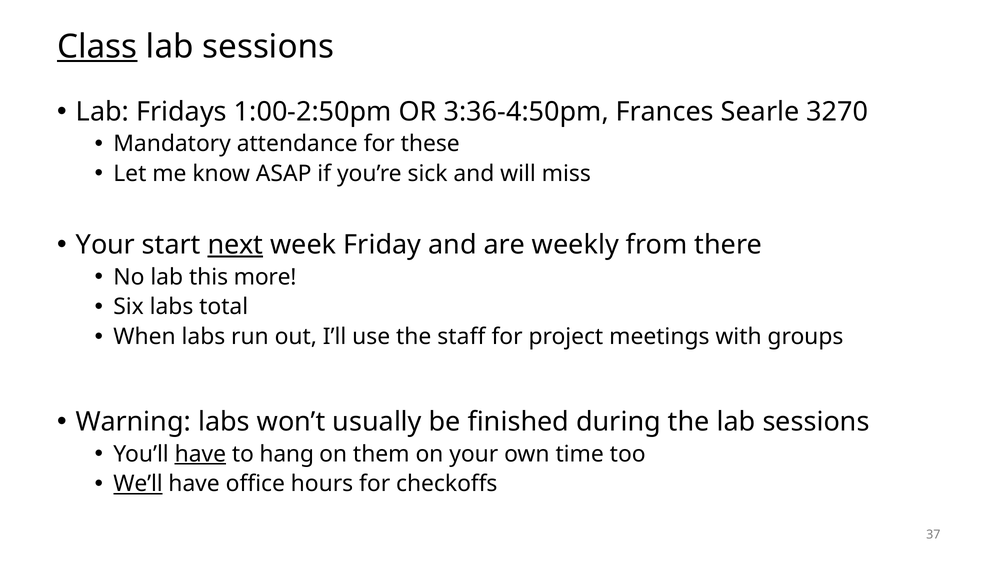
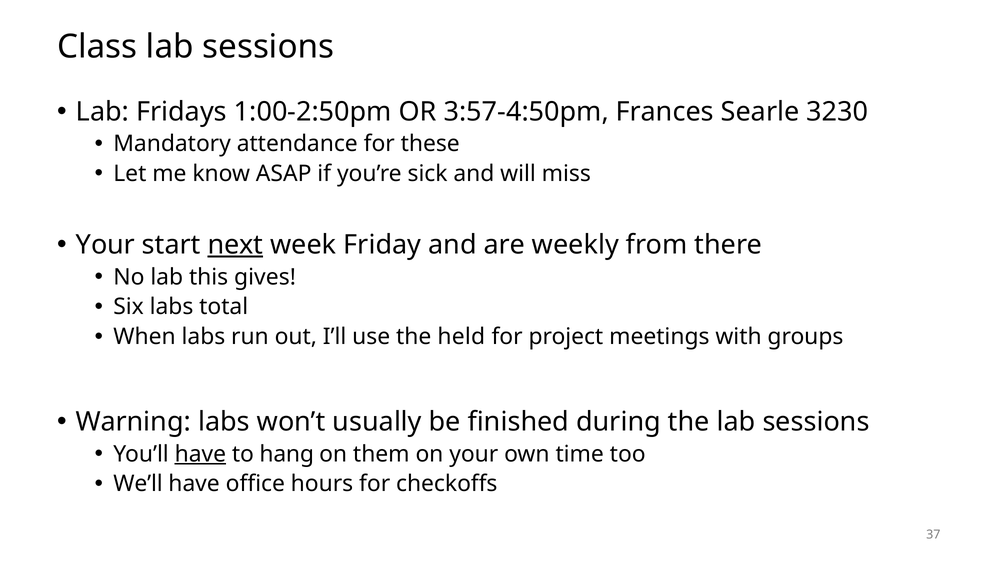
Class underline: present -> none
3:36-4:50pm: 3:36-4:50pm -> 3:57-4:50pm
3270: 3270 -> 3230
more: more -> gives
staff: staff -> held
We’ll underline: present -> none
